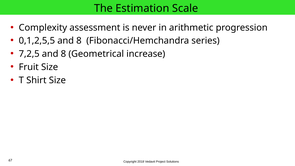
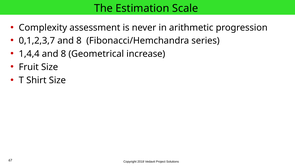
0,1,2,5,5: 0,1,2,5,5 -> 0,1,2,3,7
7,2,5: 7,2,5 -> 1,4,4
